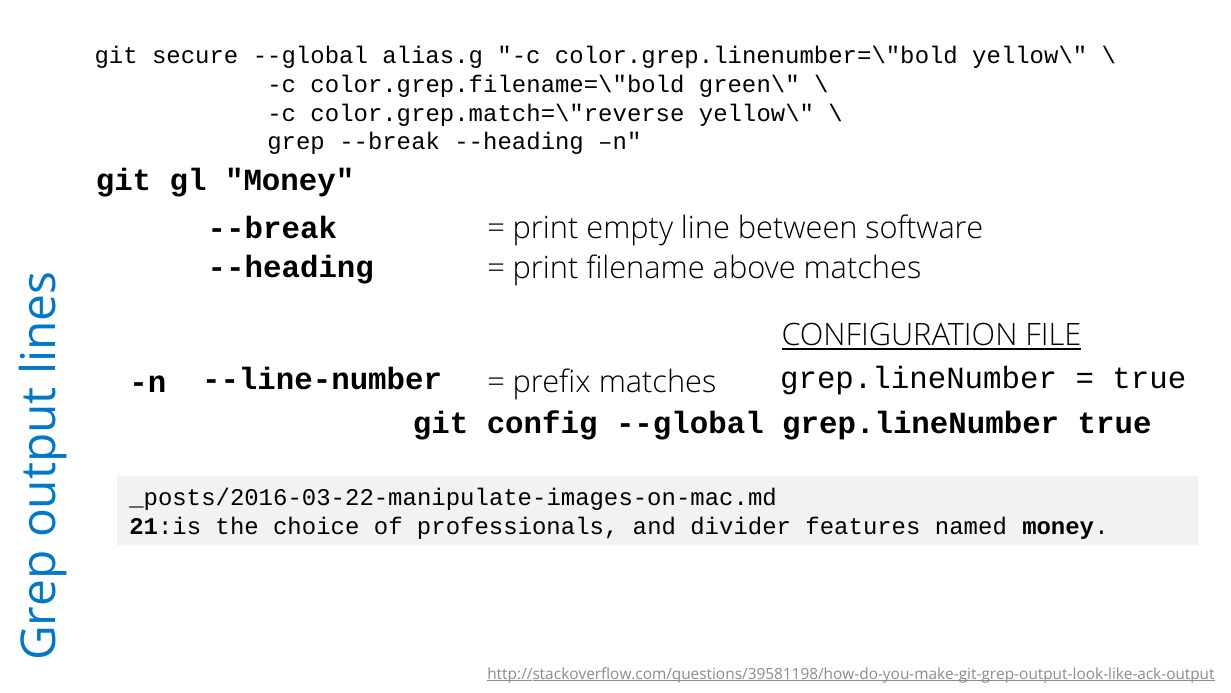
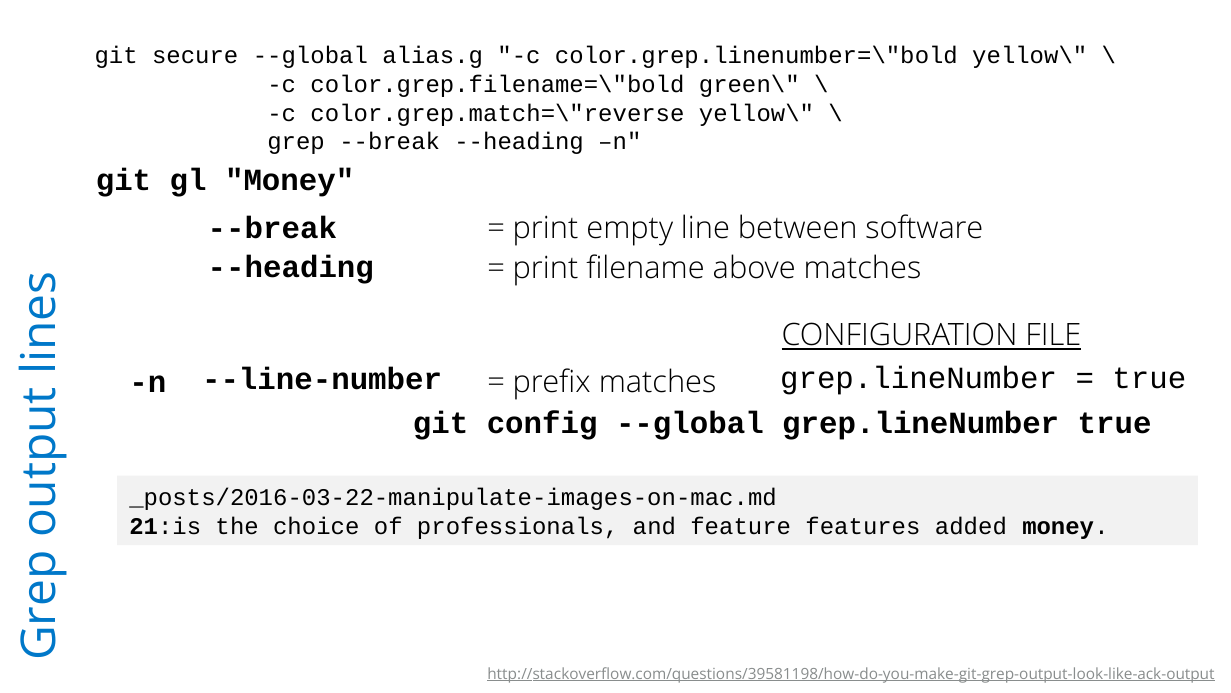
divider: divider -> feature
named: named -> added
